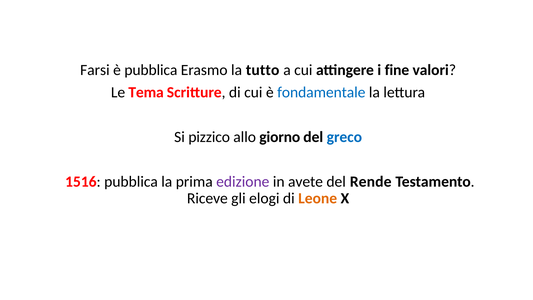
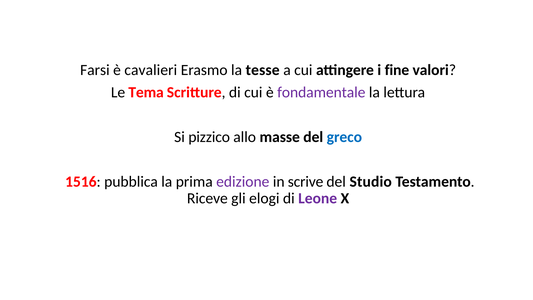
è pubblica: pubblica -> cavalieri
tutto: tutto -> tesse
fondamentale colour: blue -> purple
giorno: giorno -> masse
avete: avete -> scrive
Rende: Rende -> Studio
Leone colour: orange -> purple
